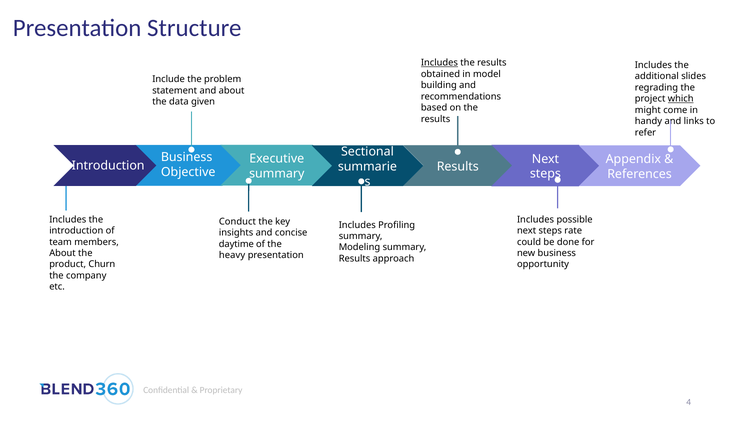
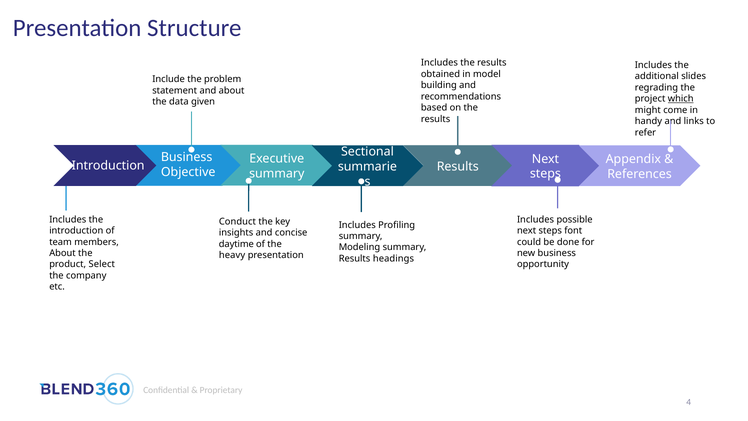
Includes at (439, 63) underline: present -> none
rate: rate -> font
approach: approach -> headings
Churn: Churn -> Select
